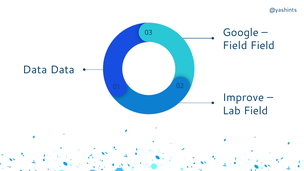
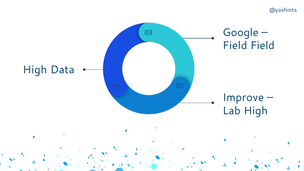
Data at (35, 70): Data -> High
Lab Field: Field -> High
